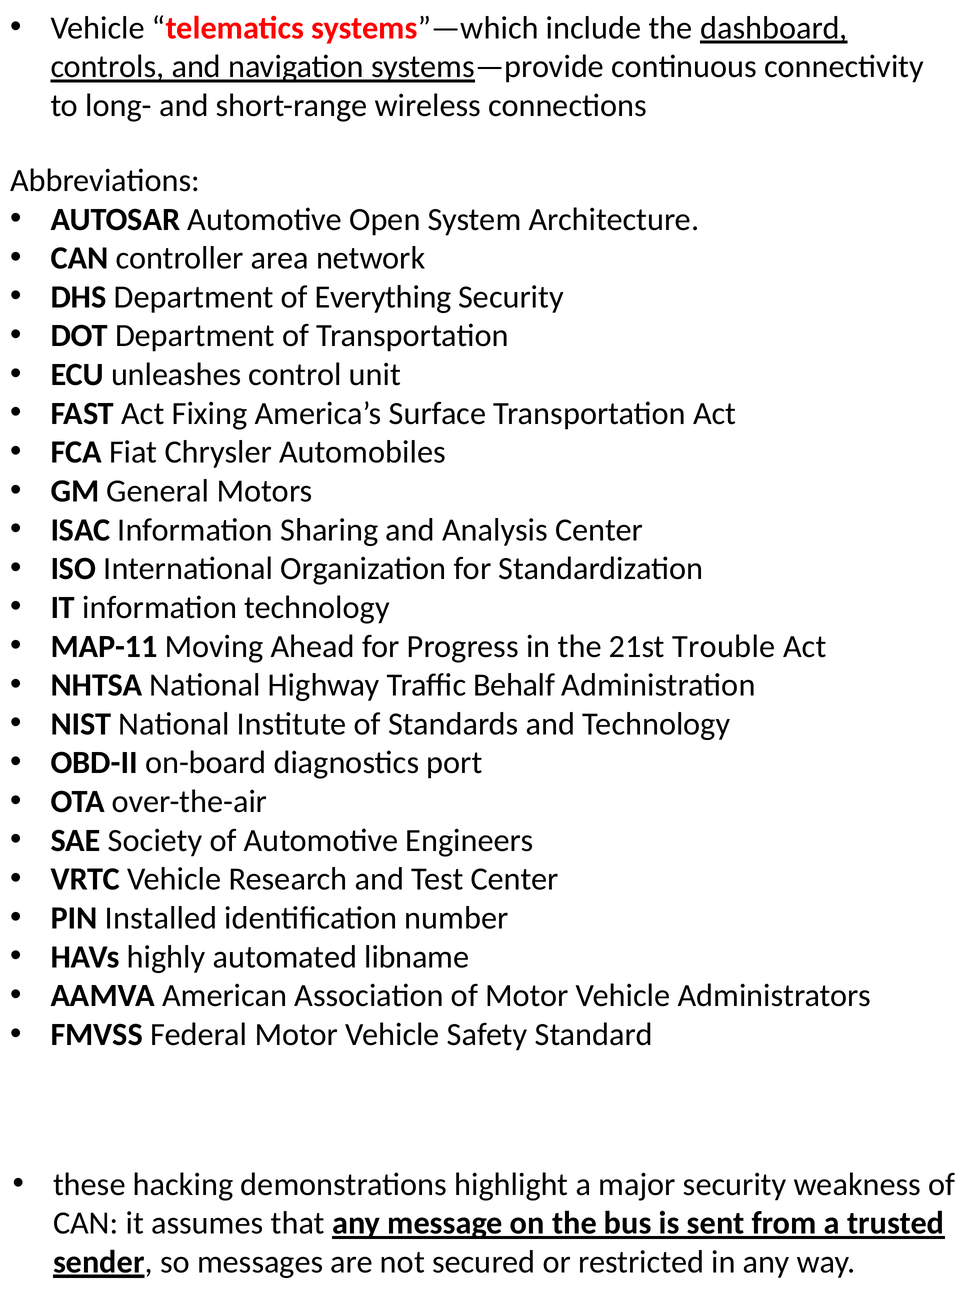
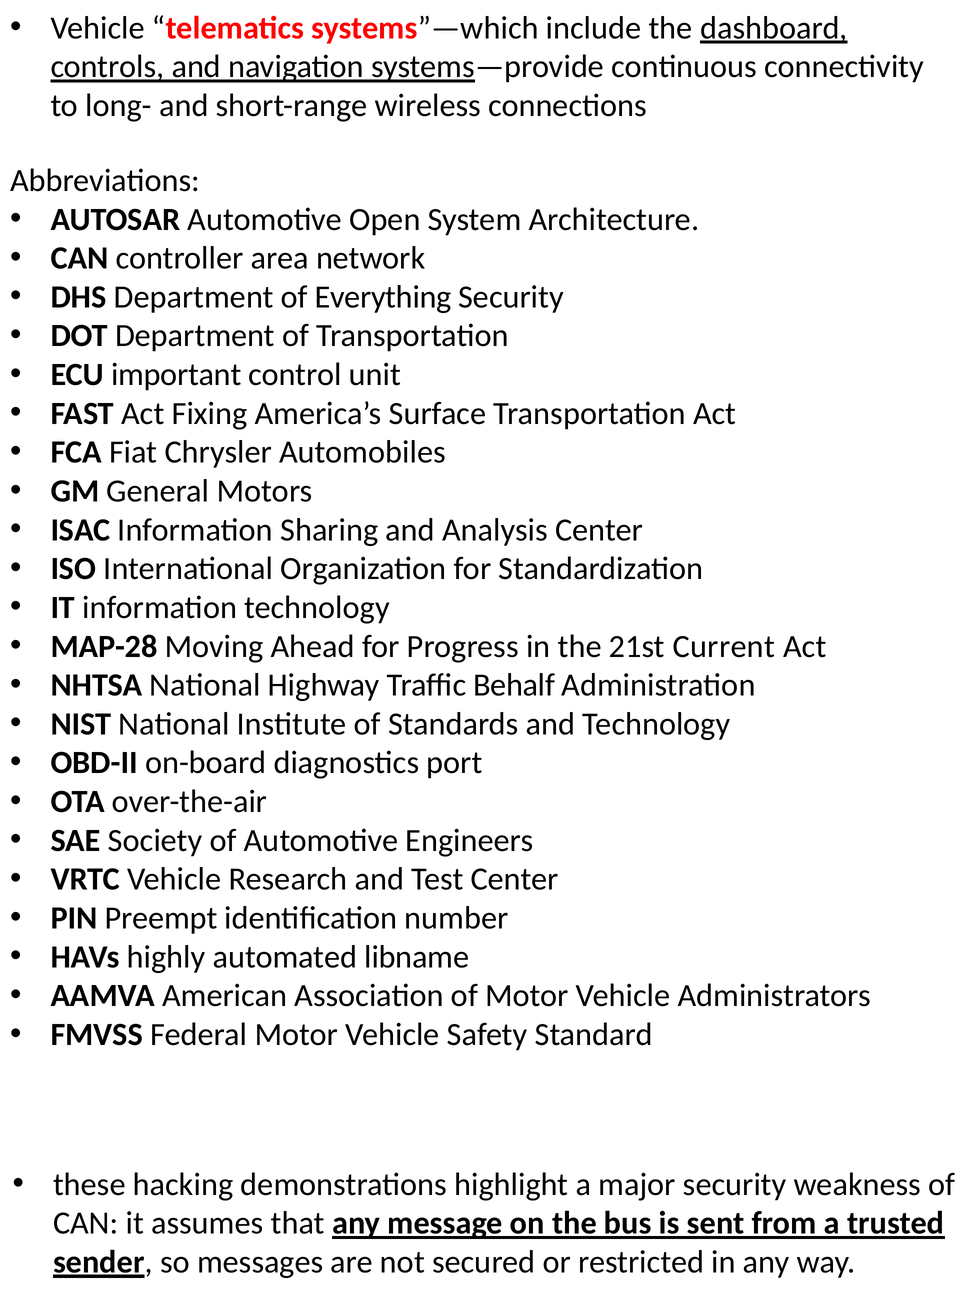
unleashes: unleashes -> important
MAP-11: MAP-11 -> MAP-28
Trouble: Trouble -> Current
Installed: Installed -> Preempt
